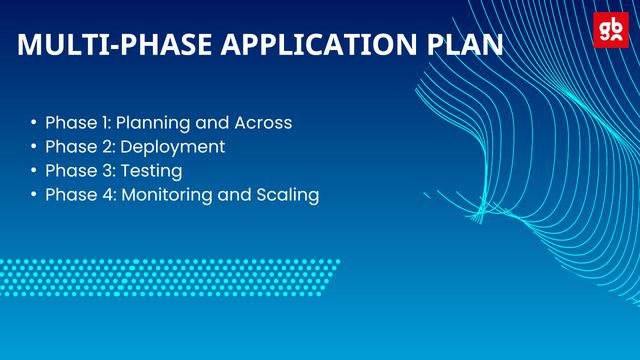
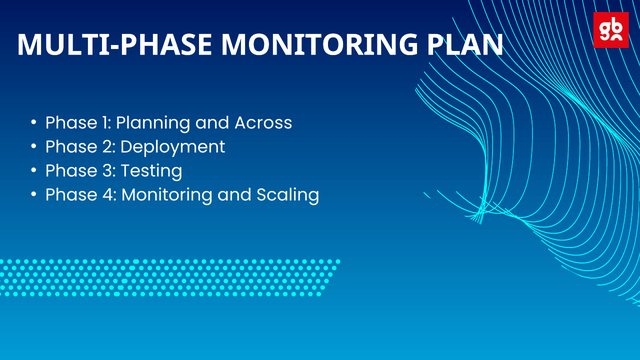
MULTI-PHASE APPLICATION: APPLICATION -> MONITORING
